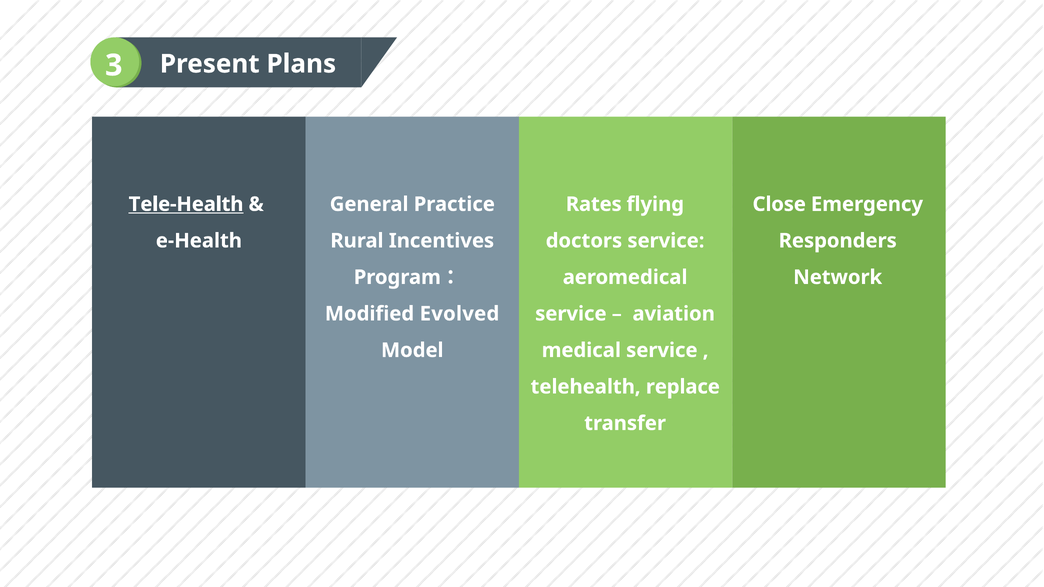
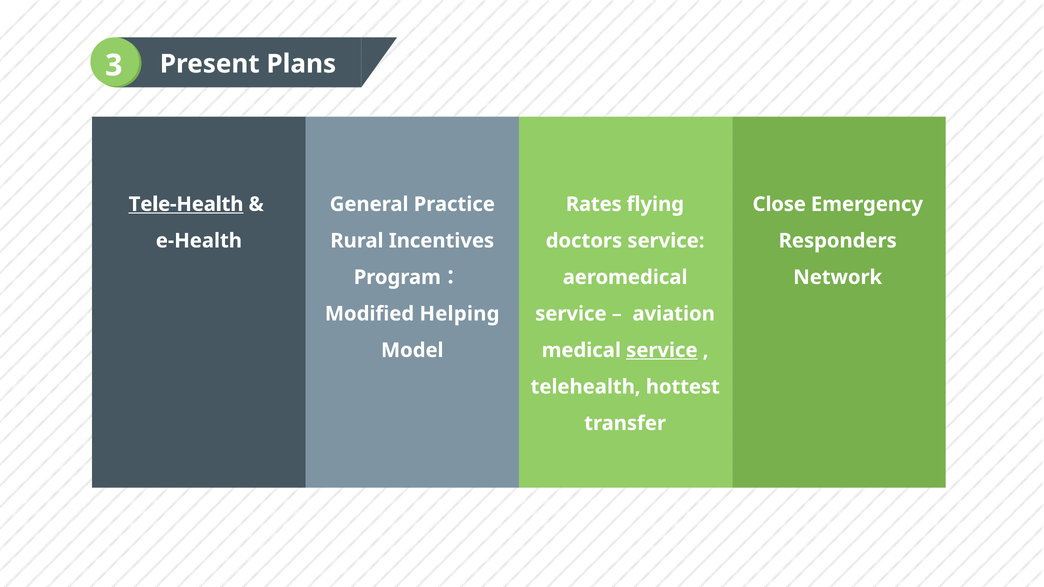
Evolved: Evolved -> Helping
service at (662, 350) underline: none -> present
replace: replace -> hottest
